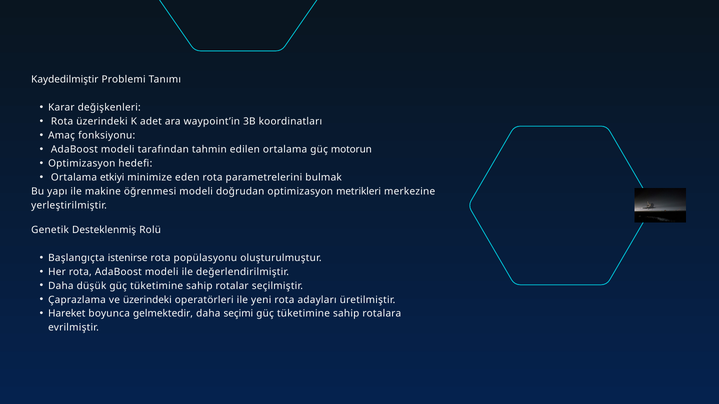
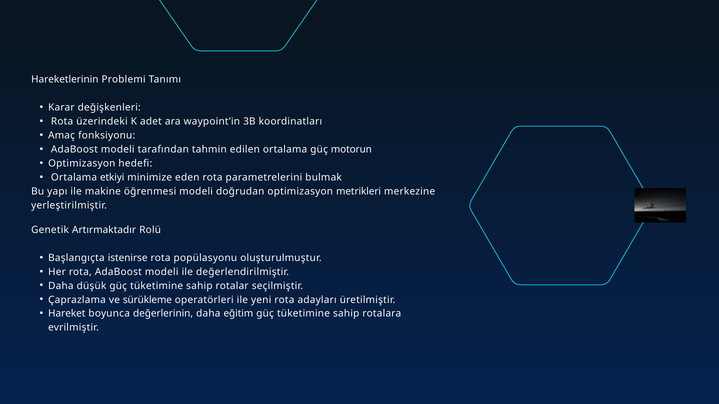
Kaydedilmiştir: Kaydedilmiştir -> Hareketlerinin
Desteklenmiş: Desteklenmiş -> Artırmaktadır
ve üzerindeki: üzerindeki -> sürükleme
gelmektedir: gelmektedir -> değerlerinin
seçimi: seçimi -> eğitim
